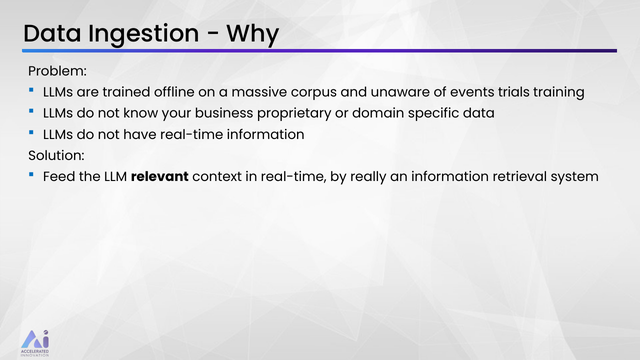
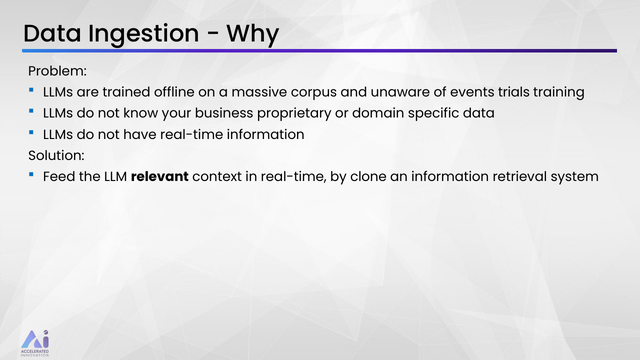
really: really -> clone
